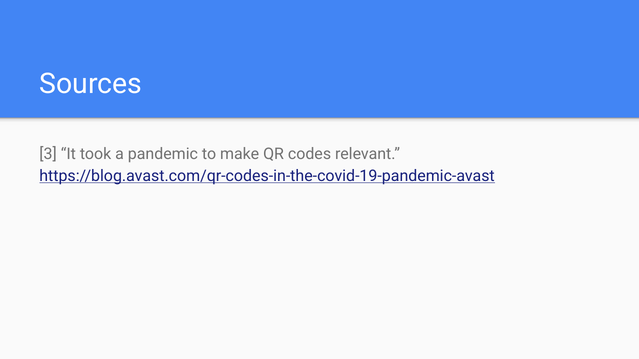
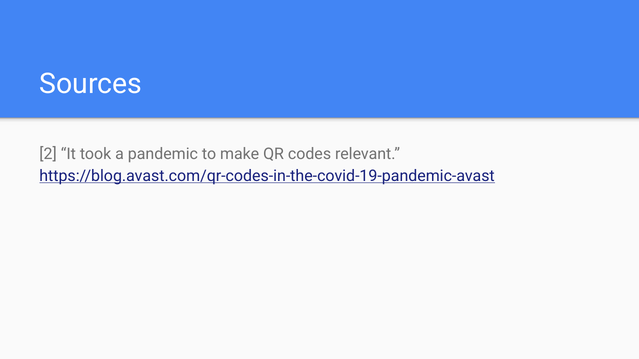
3: 3 -> 2
